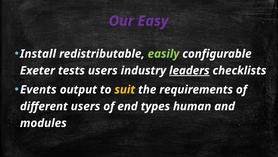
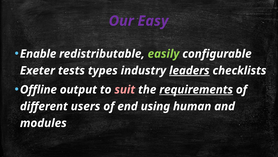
Install: Install -> Enable
tests users: users -> types
Events: Events -> Offline
suit colour: yellow -> pink
requirements underline: none -> present
types: types -> using
